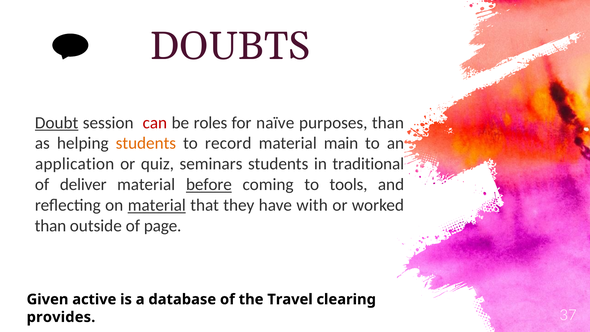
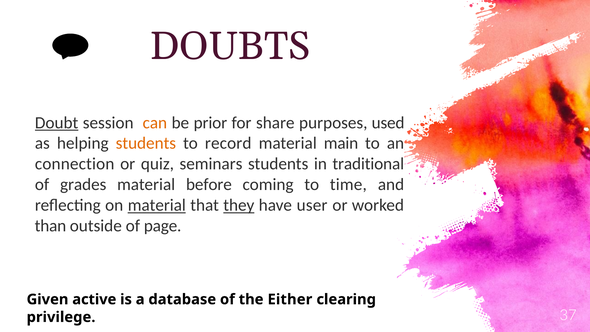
can colour: red -> orange
roles: roles -> prior
naïve: naïve -> share
purposes than: than -> used
application: application -> connection
deliver: deliver -> grades
before underline: present -> none
tools: tools -> time
they underline: none -> present
with: with -> user
Travel: Travel -> Either
provides: provides -> privilege
